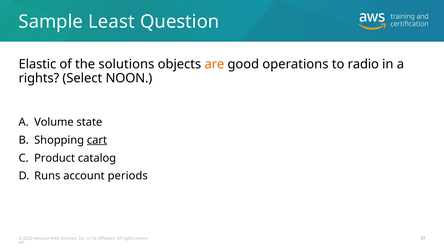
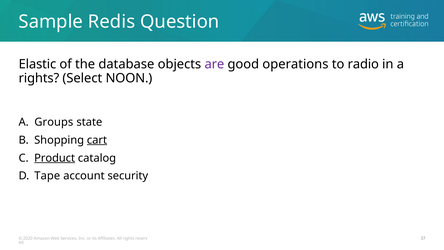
Least: Least -> Redis
solutions: solutions -> database
are colour: orange -> purple
Volume: Volume -> Groups
Product underline: none -> present
Runs: Runs -> Tape
periods: periods -> security
